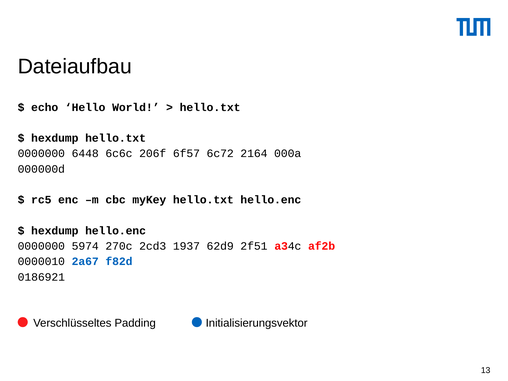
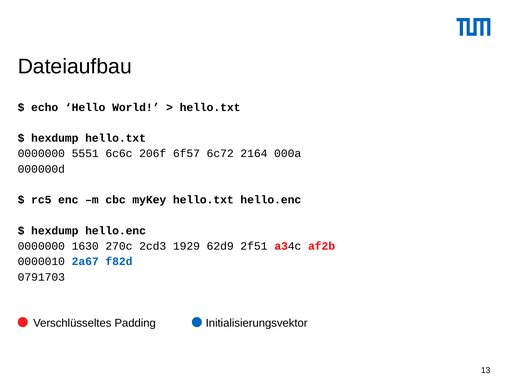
6448: 6448 -> 5551
5974: 5974 -> 1630
1937: 1937 -> 1929
0186921: 0186921 -> 0791703
